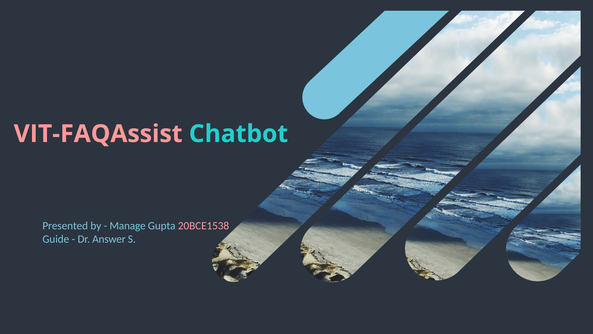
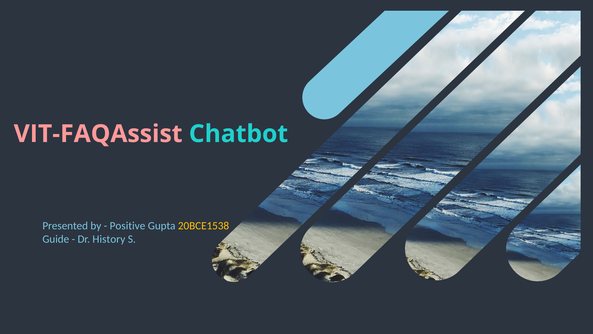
Manage: Manage -> Positive
20BCE1538 colour: pink -> yellow
Answer: Answer -> History
